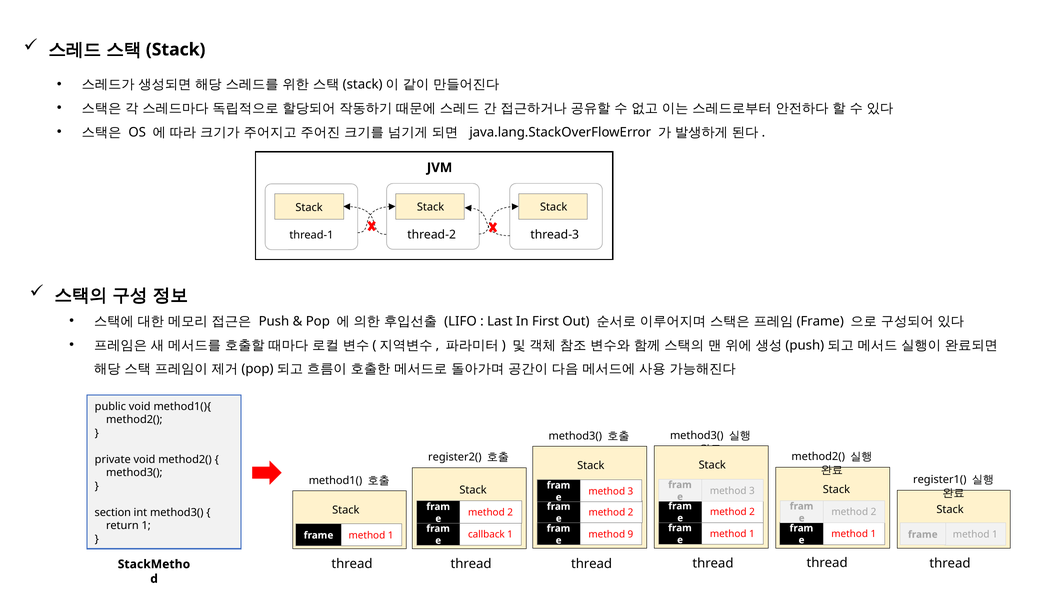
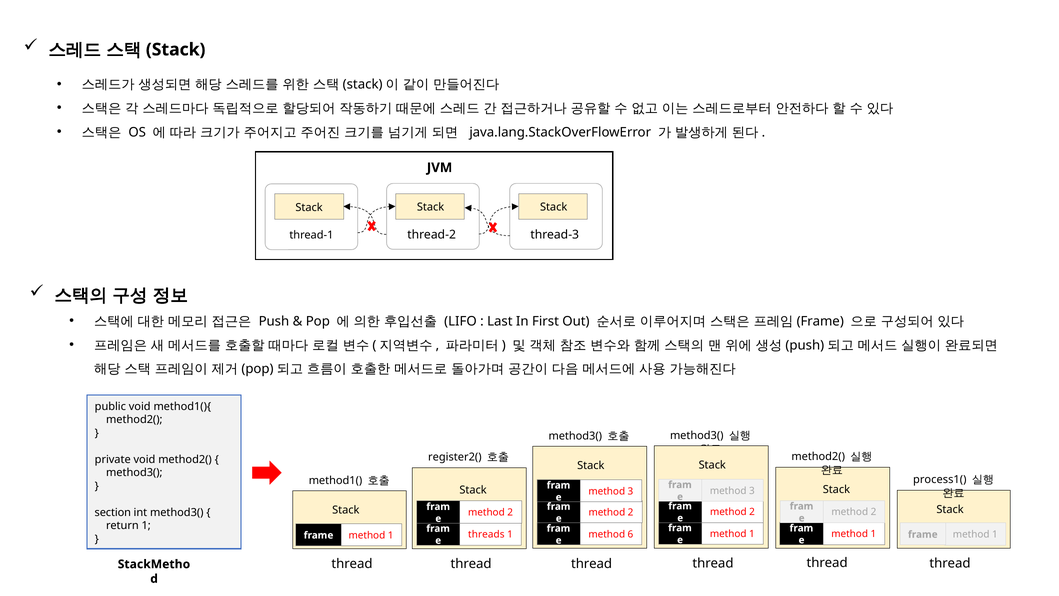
register1(: register1( -> process1(
9: 9 -> 6
callback: callback -> threads
